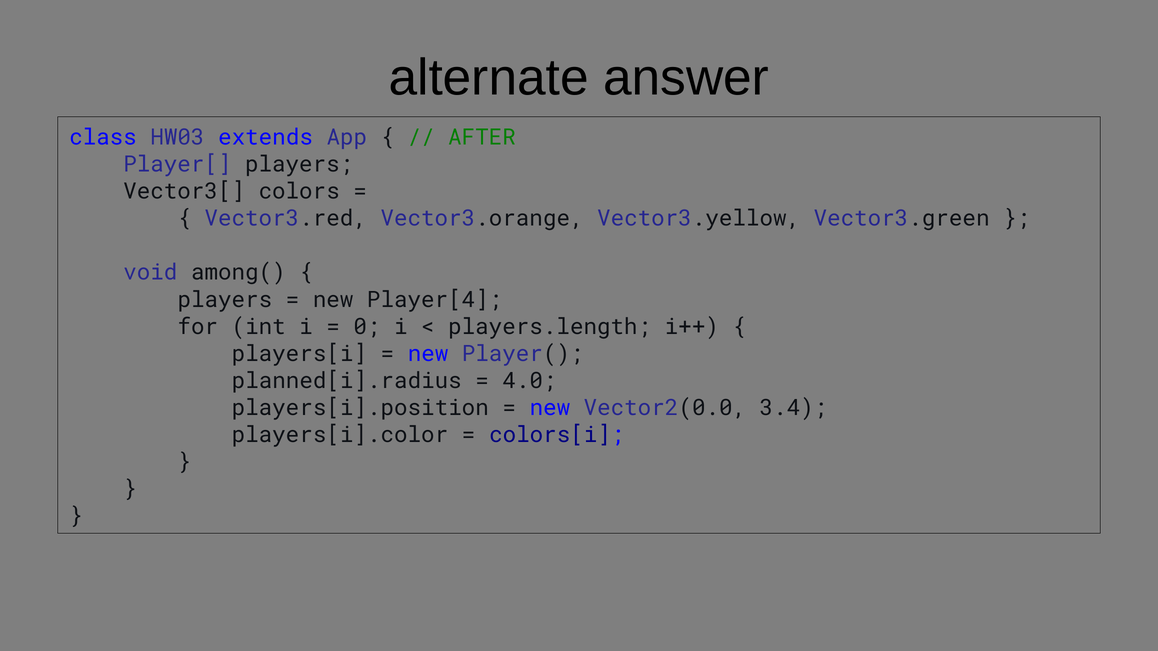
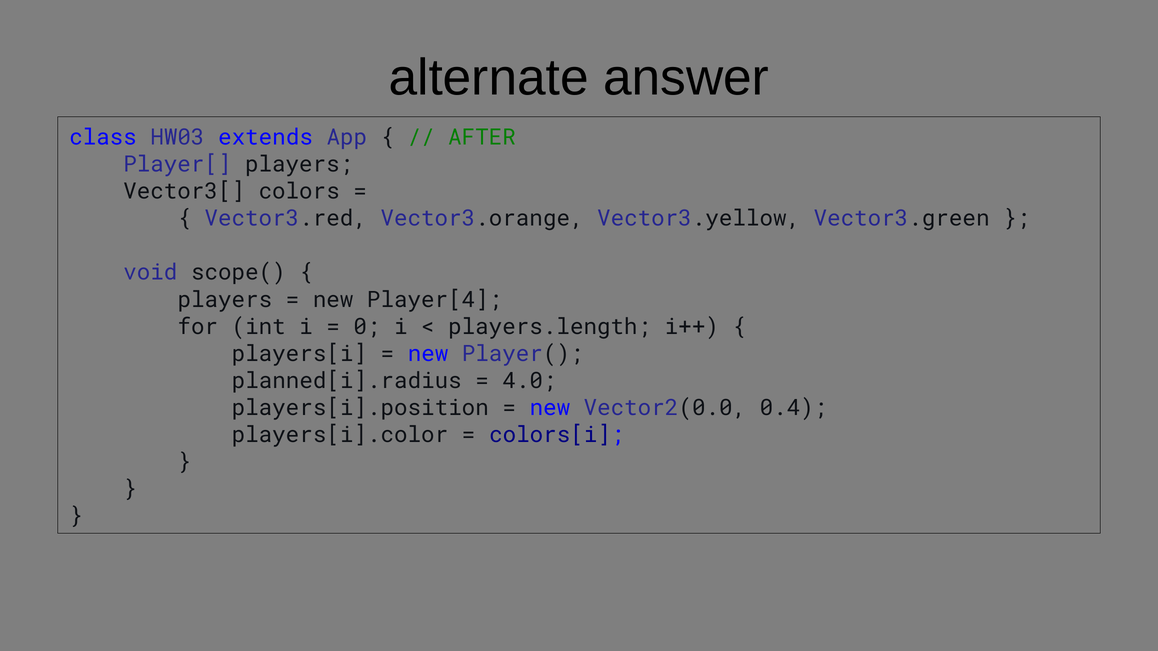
among(: among( -> scope(
3.4: 3.4 -> 0.4
